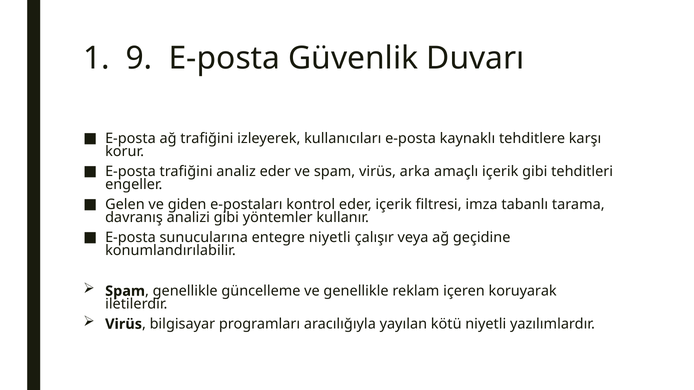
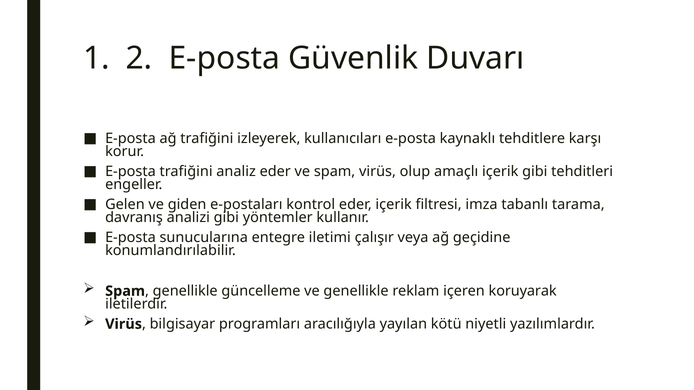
9: 9 -> 2
arka: arka -> olup
entegre niyetli: niyetli -> iletimi
